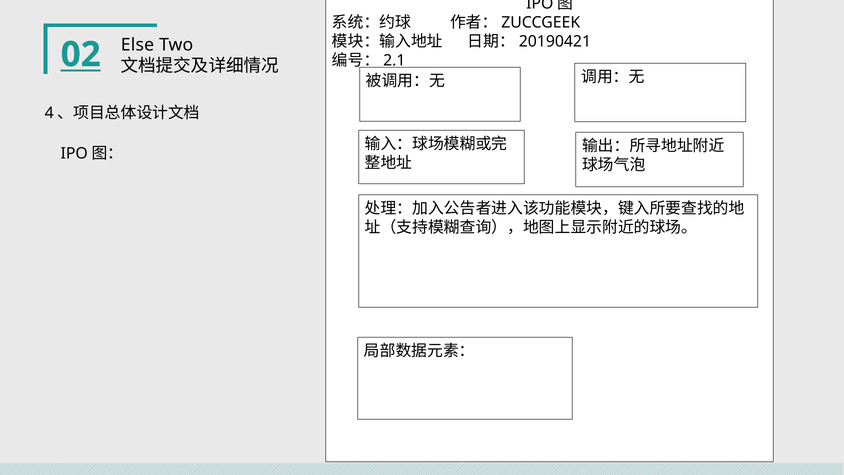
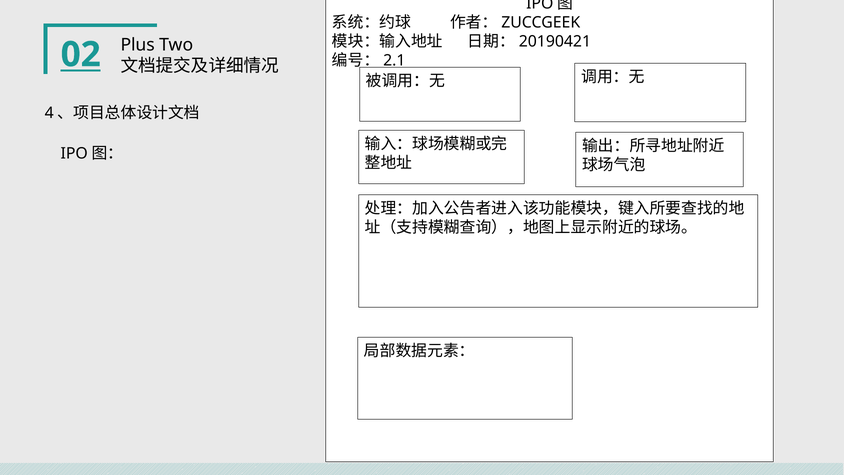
Else: Else -> Plus
